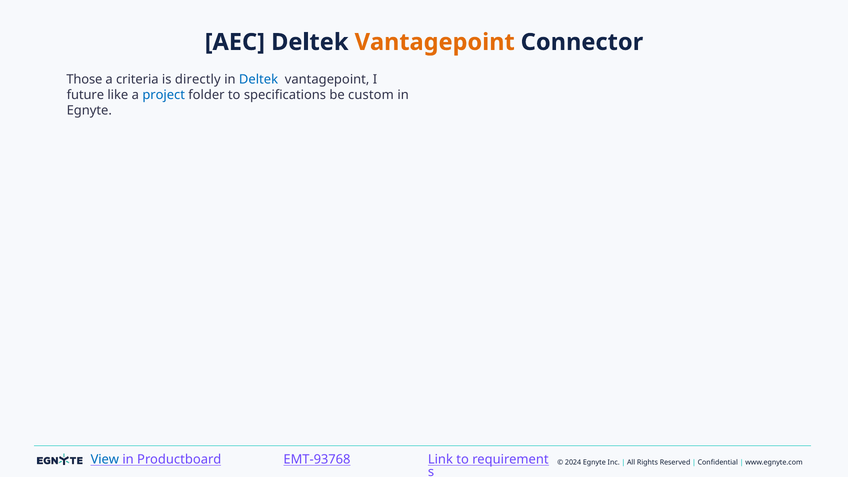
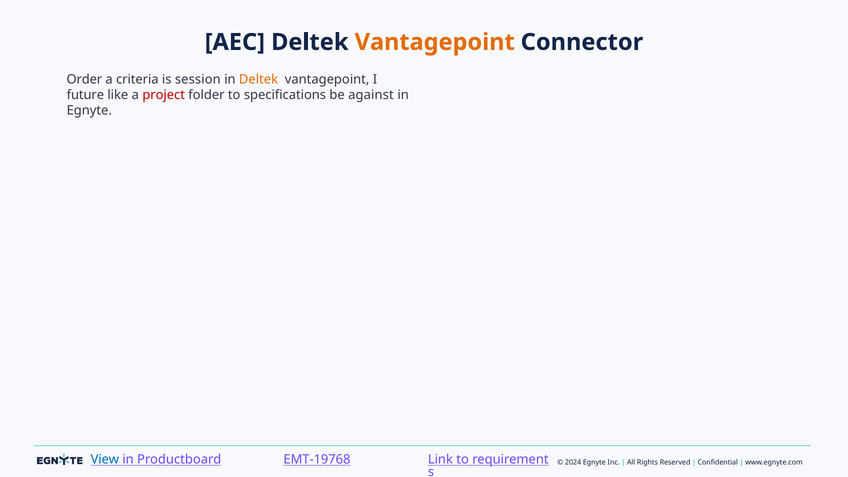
Those: Those -> Order
directly: directly -> session
Deltek at (259, 79) colour: blue -> orange
project colour: blue -> red
custom: custom -> against
EMT-93768: EMT-93768 -> EMT-19768
